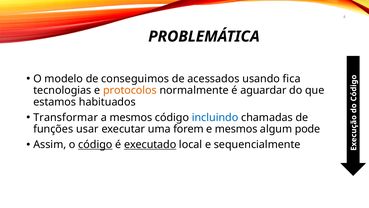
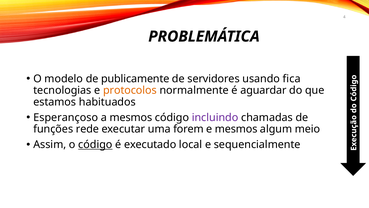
conseguimos: conseguimos -> publicamente
acessados: acessados -> servidores
Transformar: Transformar -> Esperançoso
incluindo colour: blue -> purple
usar: usar -> rede
pode: pode -> meio
executado underline: present -> none
